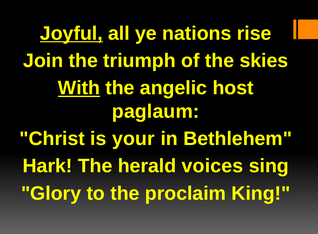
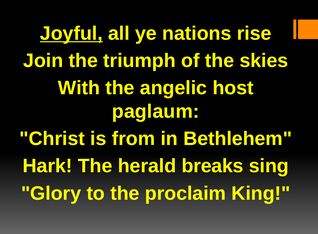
With underline: present -> none
your: your -> from
voices: voices -> breaks
